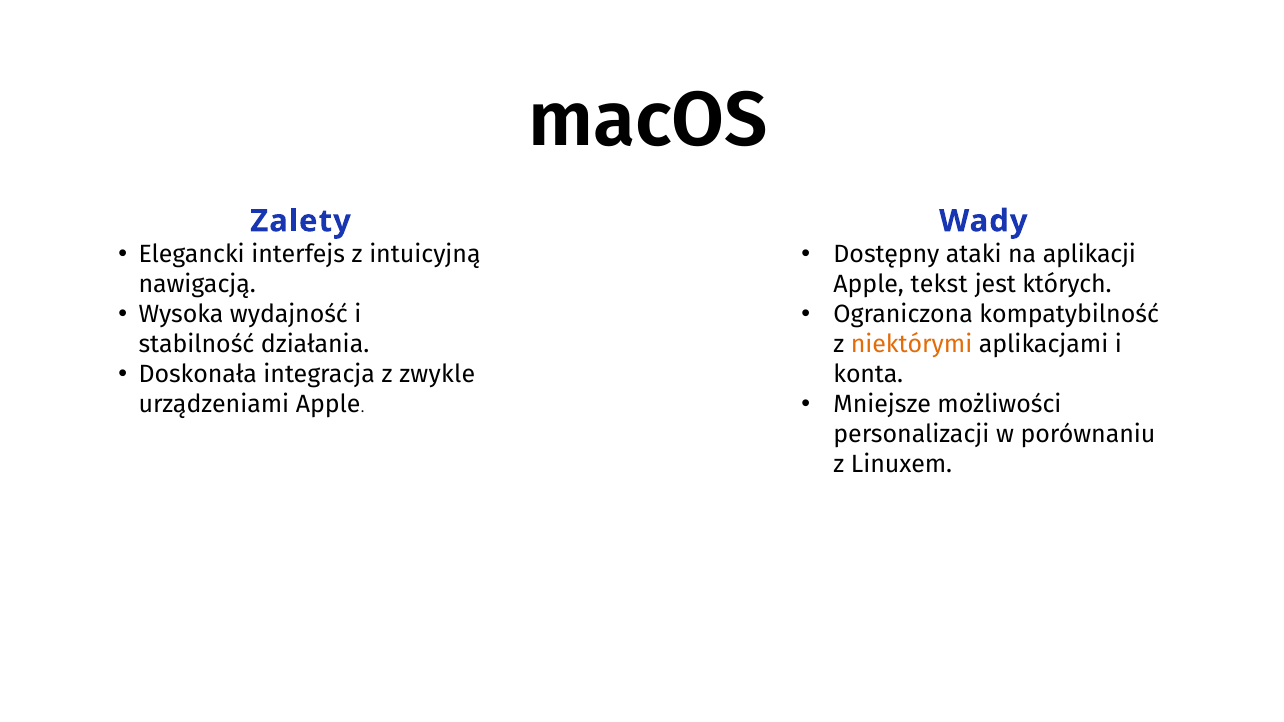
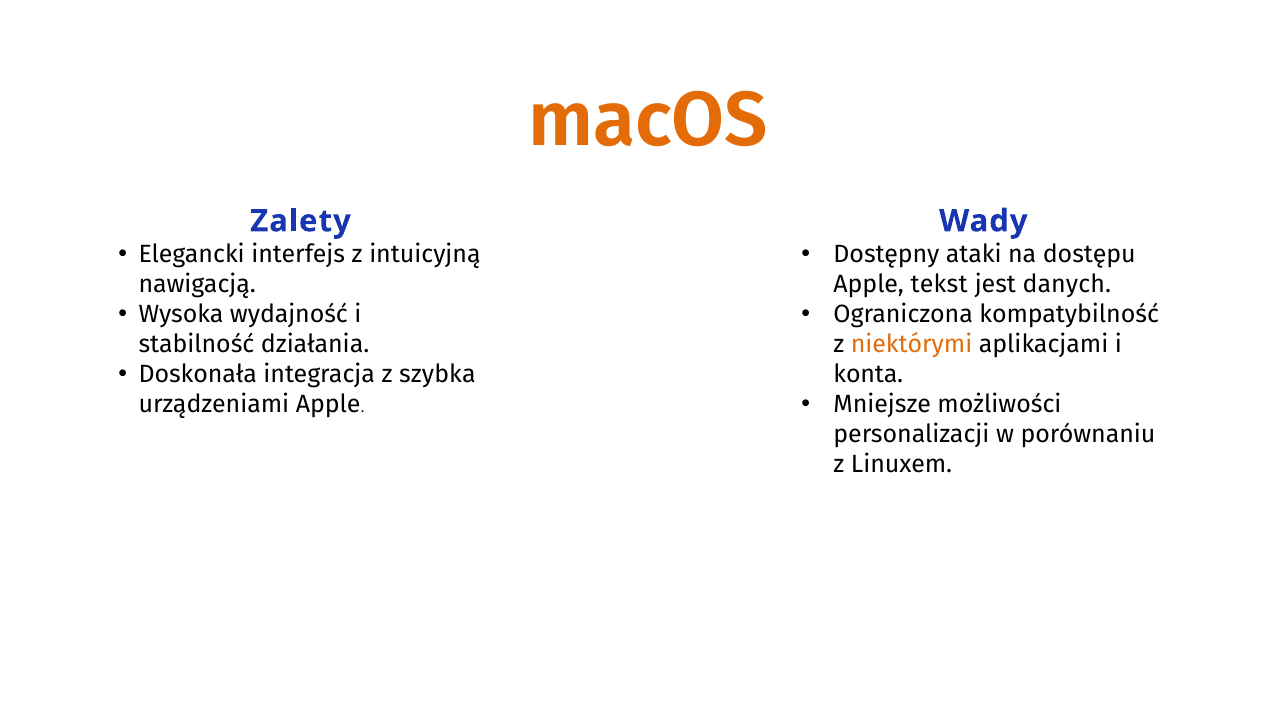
macOS colour: black -> orange
aplikacji: aplikacji -> dostępu
których: których -> danych
zwykle: zwykle -> szybka
